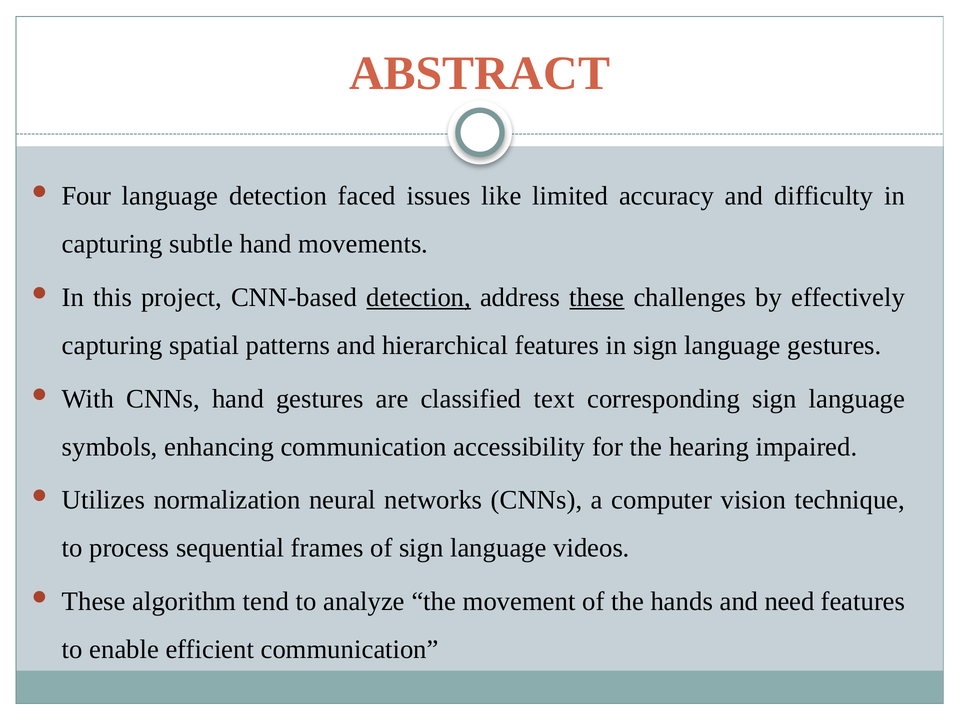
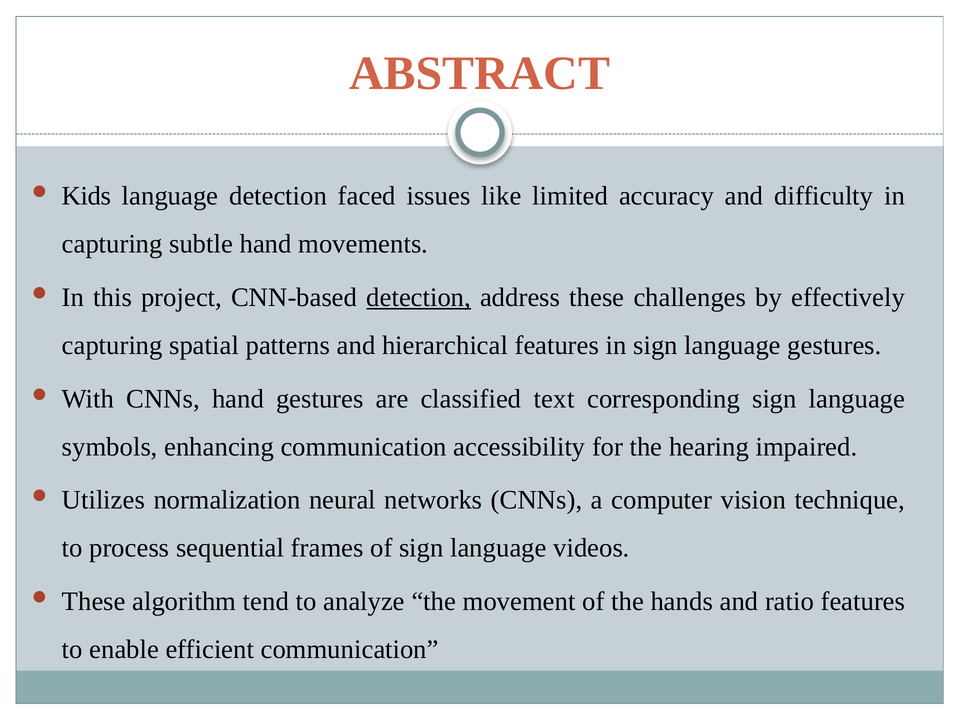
Four: Four -> Kids
these at (597, 297) underline: present -> none
need: need -> ratio
